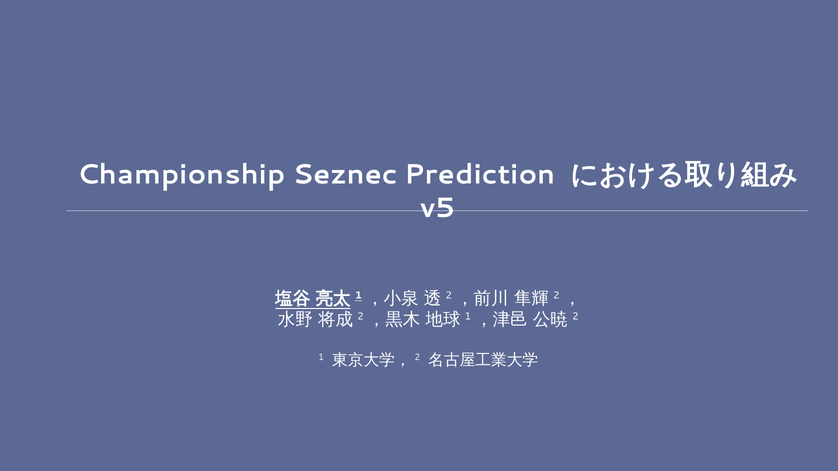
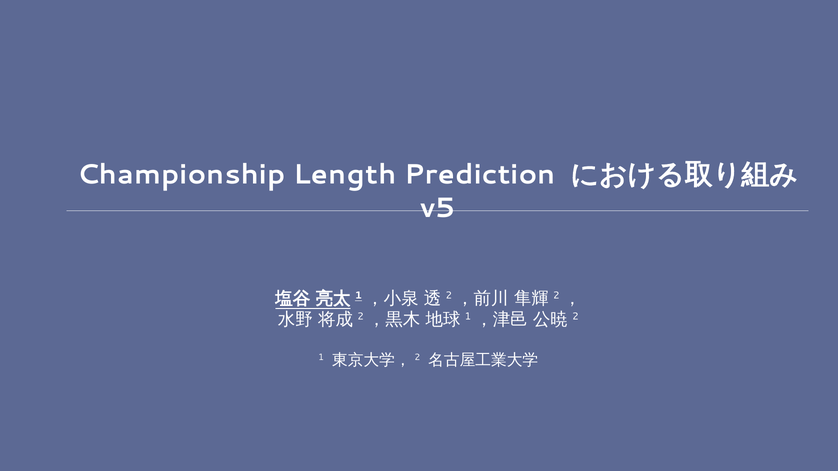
Seznec: Seznec -> Length
